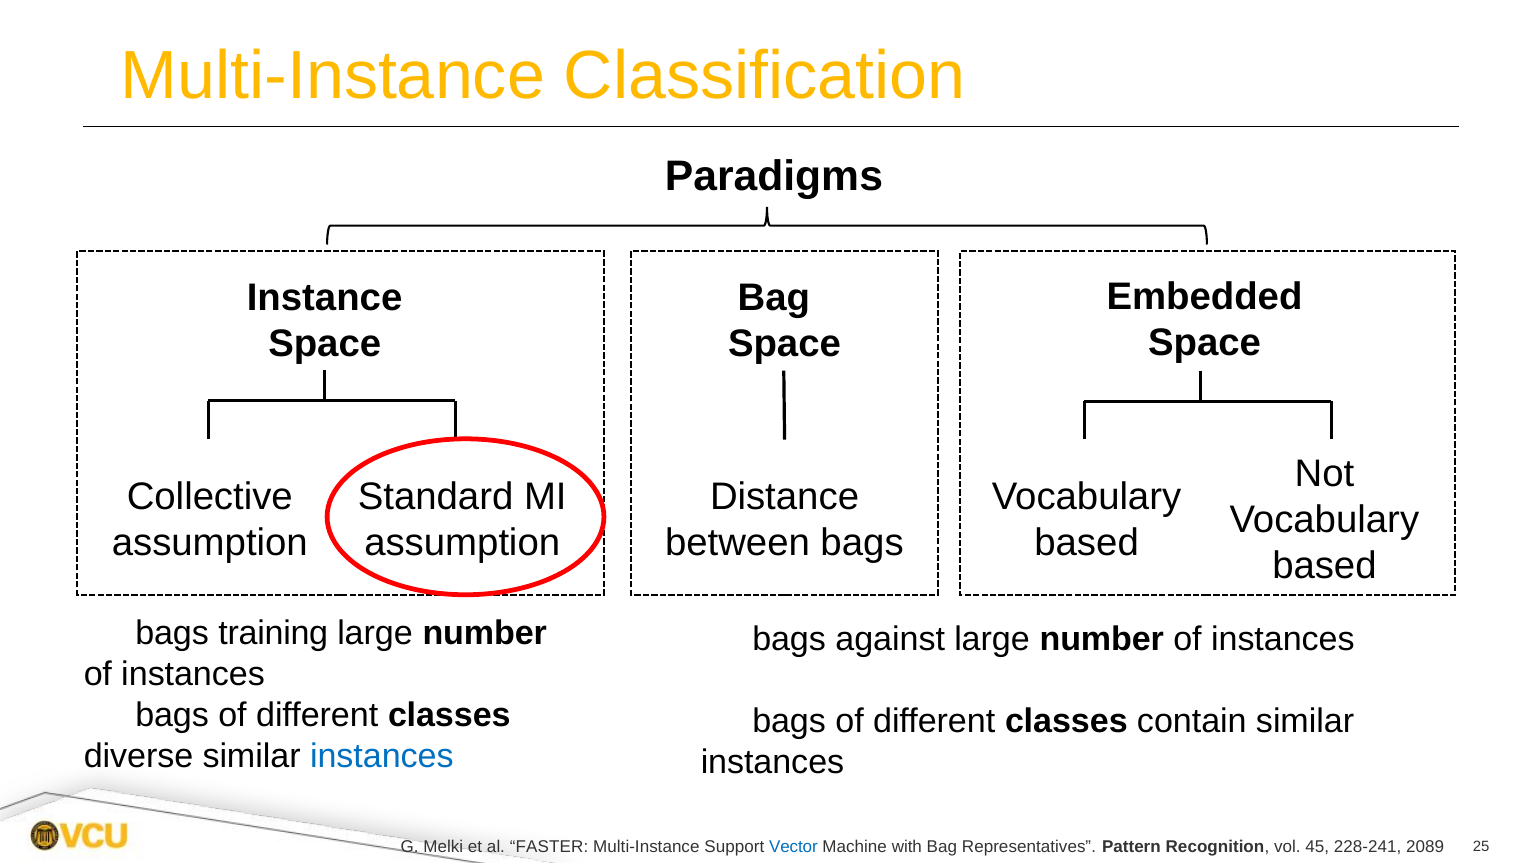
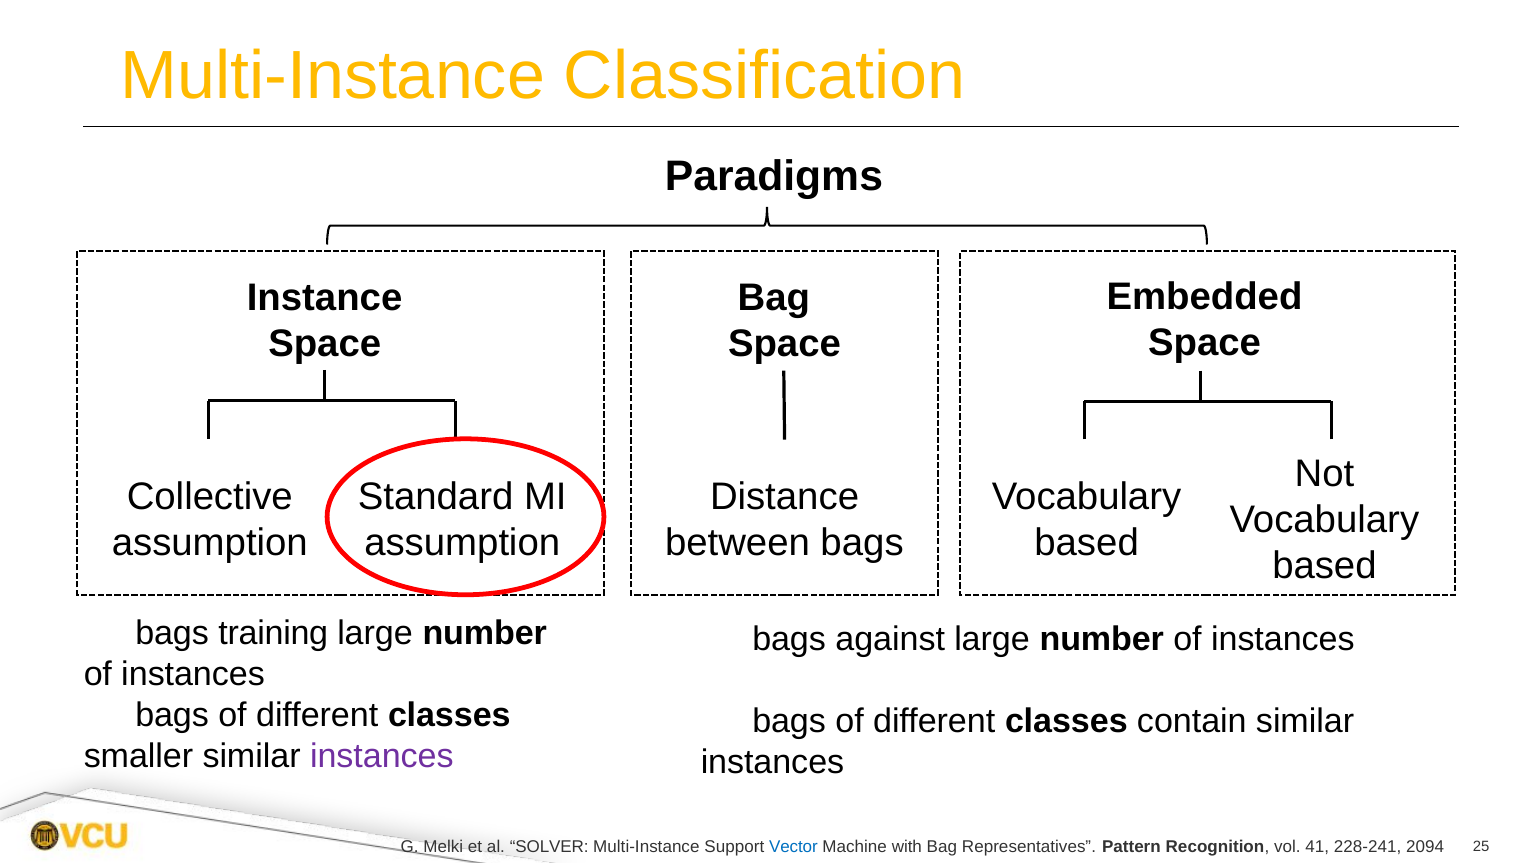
diverse: diverse -> smaller
instances at (382, 756) colour: blue -> purple
FASTER: FASTER -> SOLVER
45: 45 -> 41
2089: 2089 -> 2094
